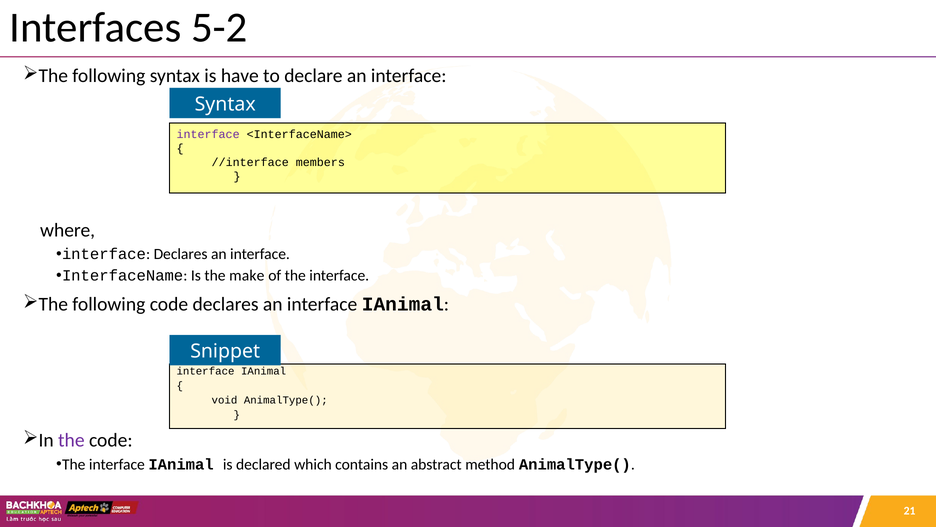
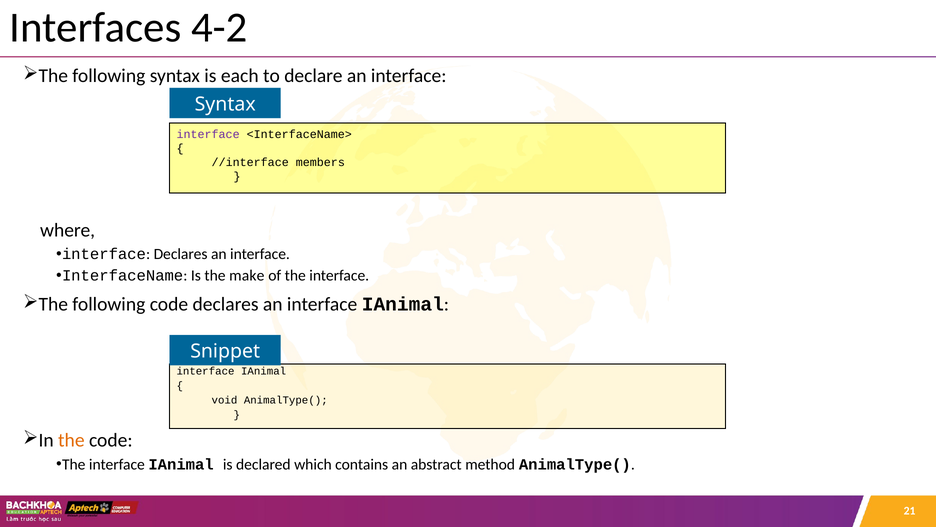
5-2: 5-2 -> 4-2
have: have -> each
the at (71, 440) colour: purple -> orange
